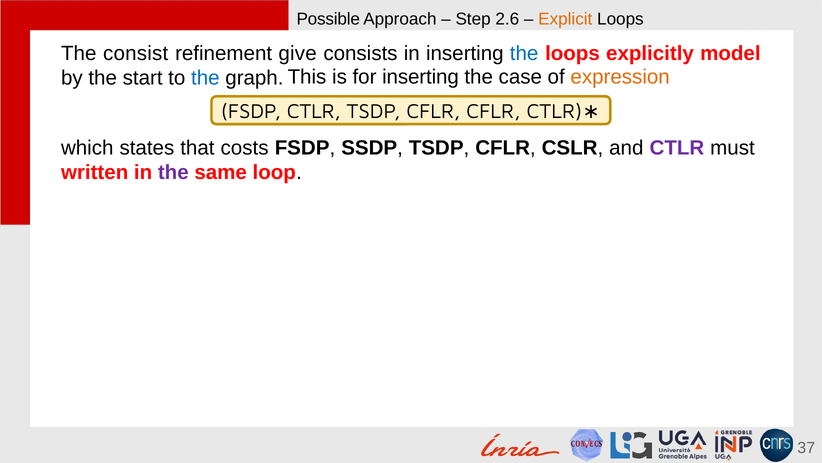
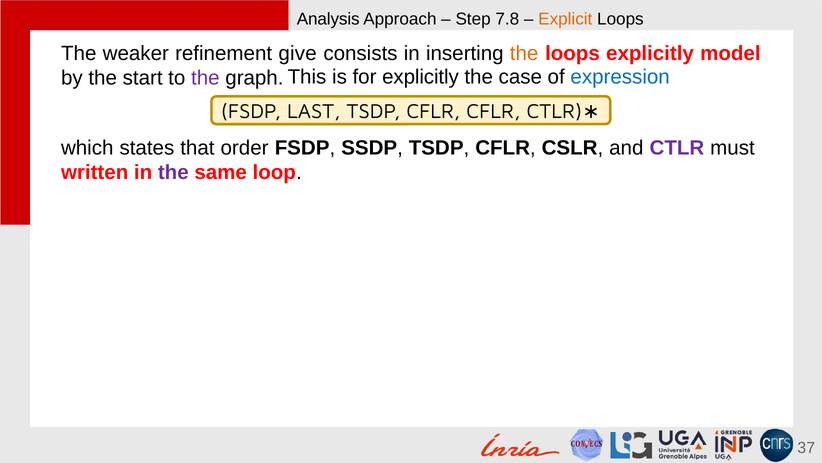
Possible: Possible -> Analysis
2.6: 2.6 -> 7.8
consist: consist -> weaker
the at (524, 53) colour: blue -> orange
for inserting: inserting -> explicitly
expression colour: orange -> blue
the at (205, 78) colour: blue -> purple
FSDP CTLR: CTLR -> LAST
costs: costs -> order
